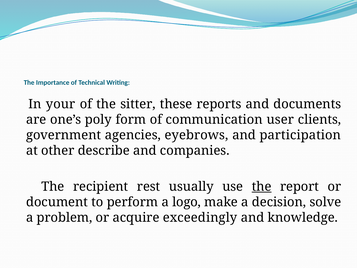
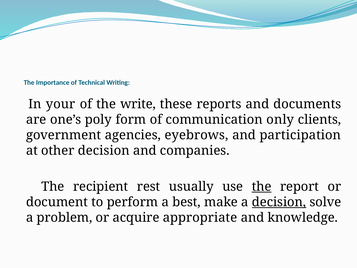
sitter: sitter -> write
user: user -> only
other describe: describe -> decision
logo: logo -> best
decision at (279, 202) underline: none -> present
exceedingly: exceedingly -> appropriate
